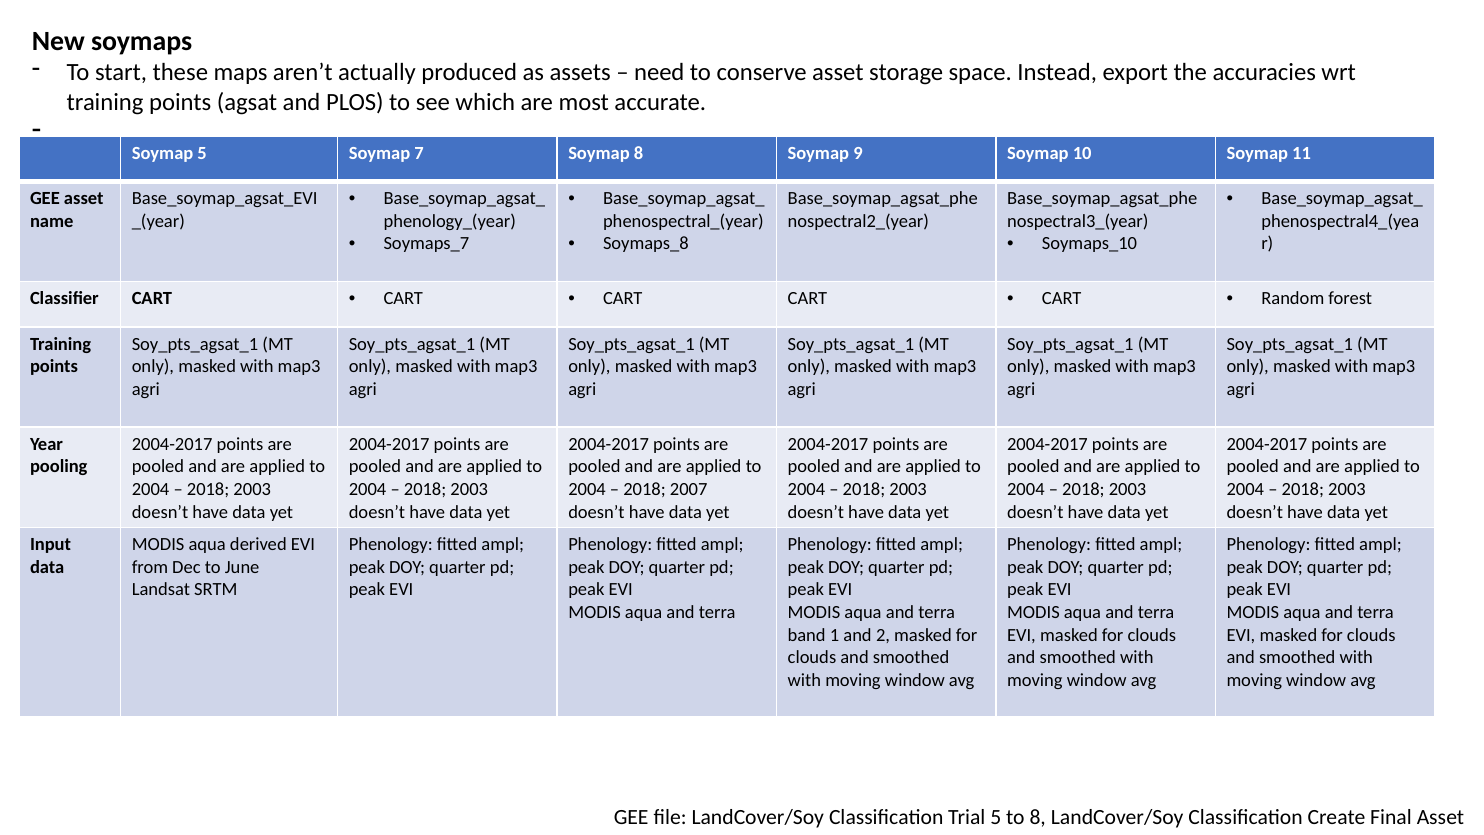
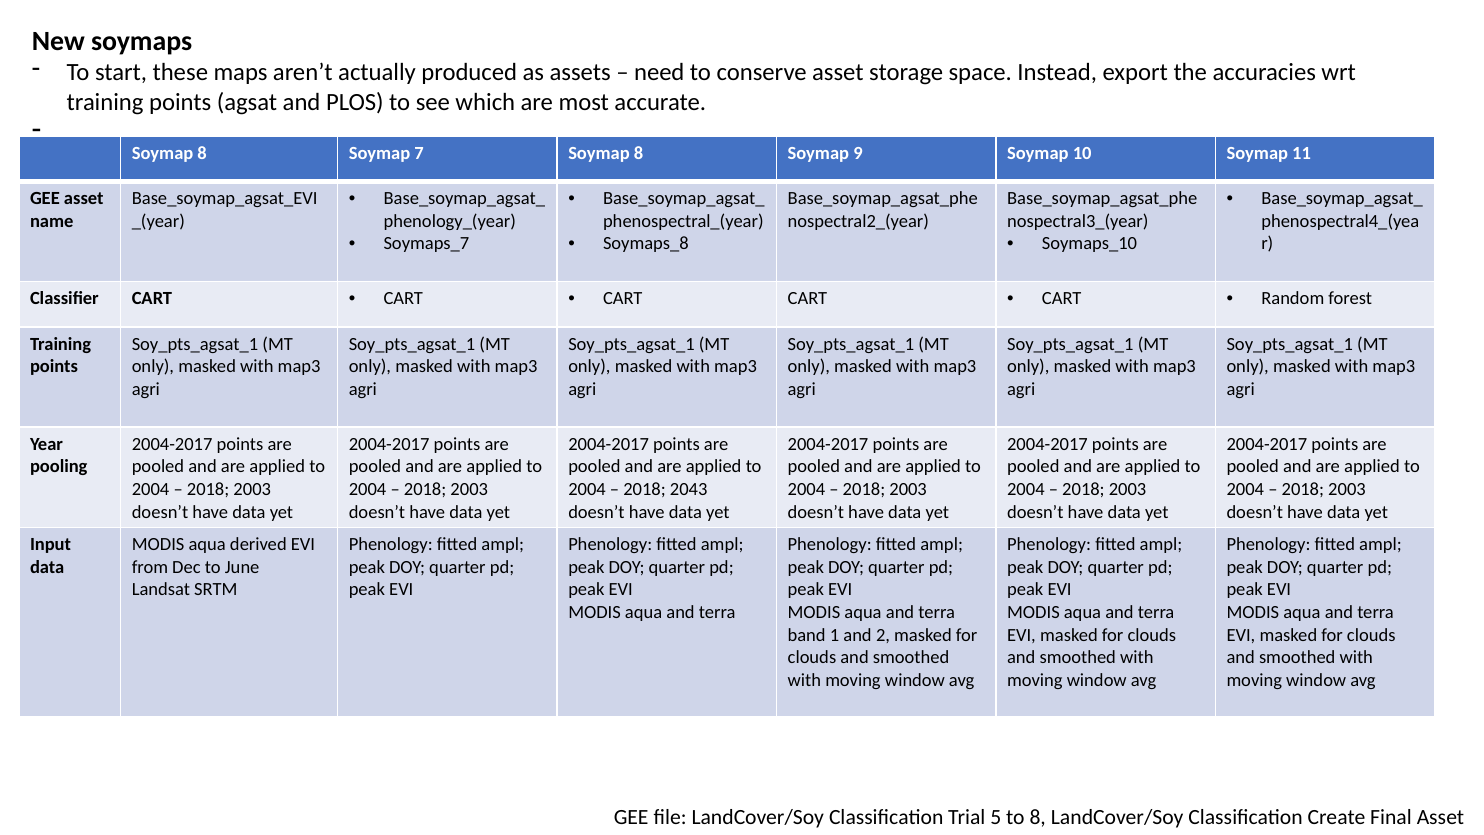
5 at (202, 153): 5 -> 8
2007: 2007 -> 2043
